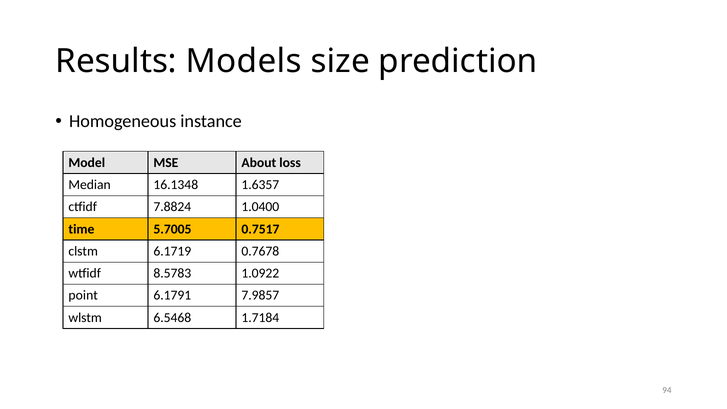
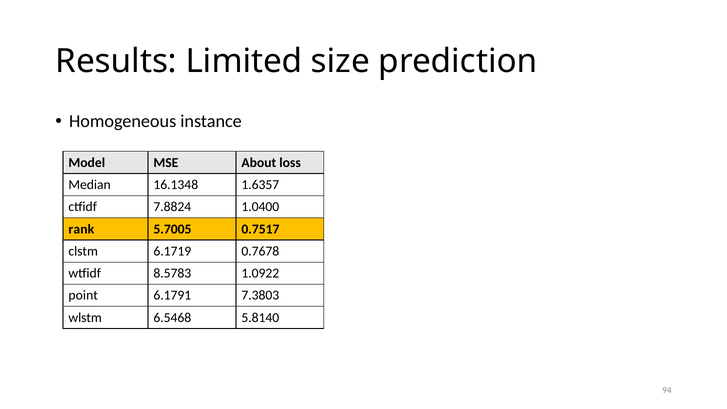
Models: Models -> Limited
time: time -> rank
7.9857: 7.9857 -> 7.3803
1.7184: 1.7184 -> 5.8140
